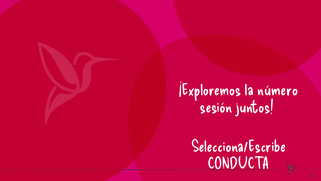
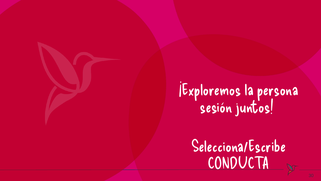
número: número -> persona
